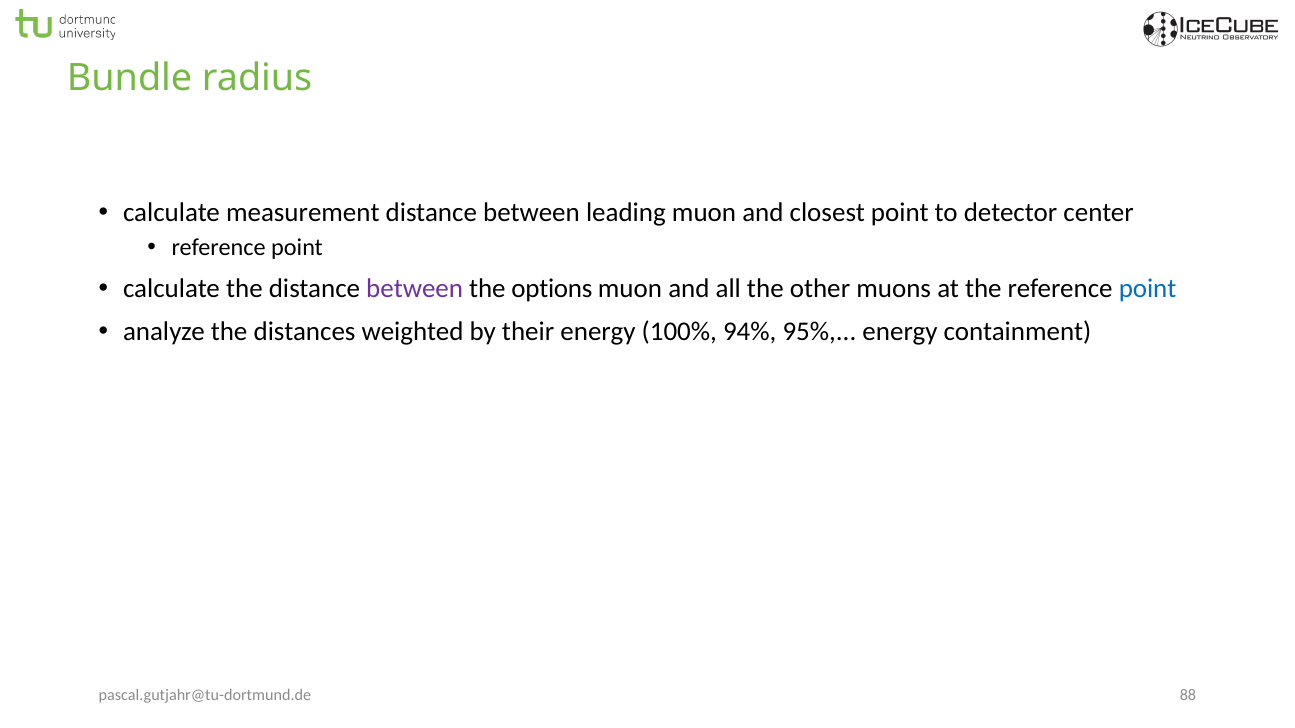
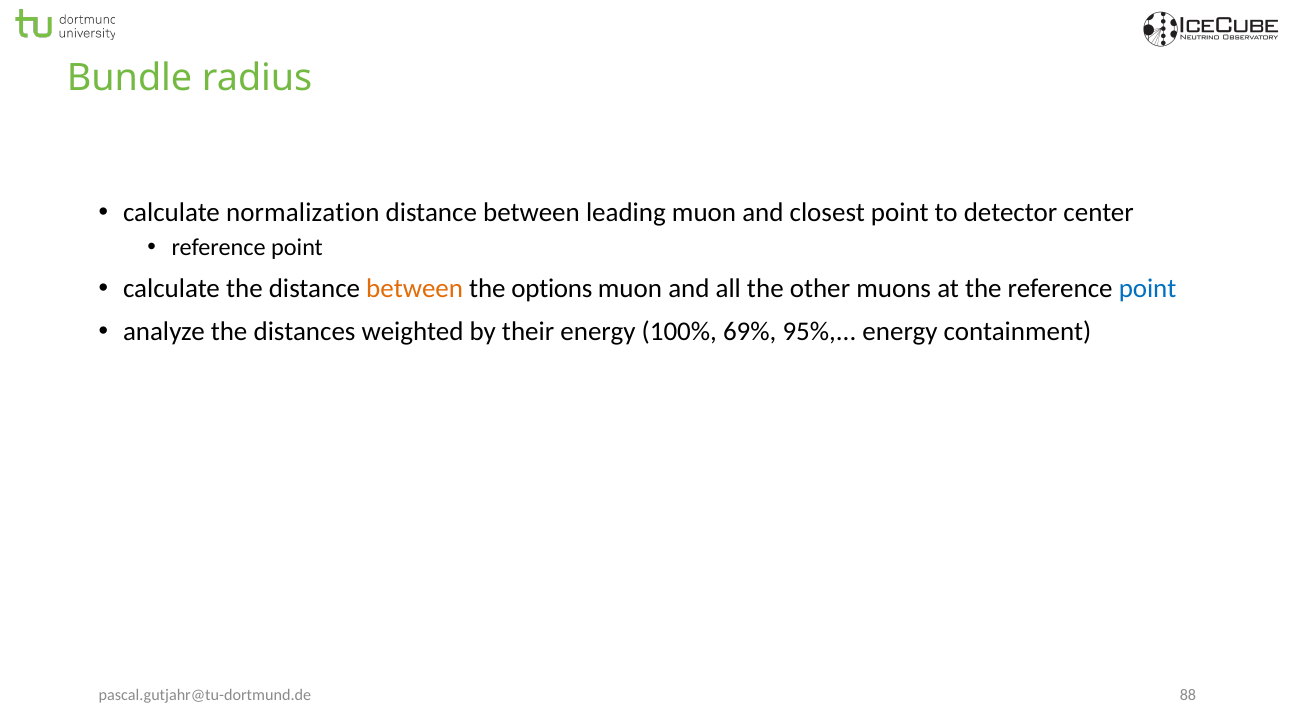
measurement: measurement -> normalization
between at (415, 289) colour: purple -> orange
94%: 94% -> 69%
